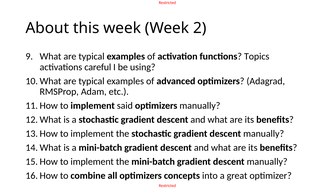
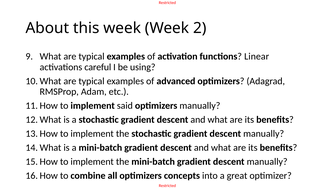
Topics: Topics -> Linear
